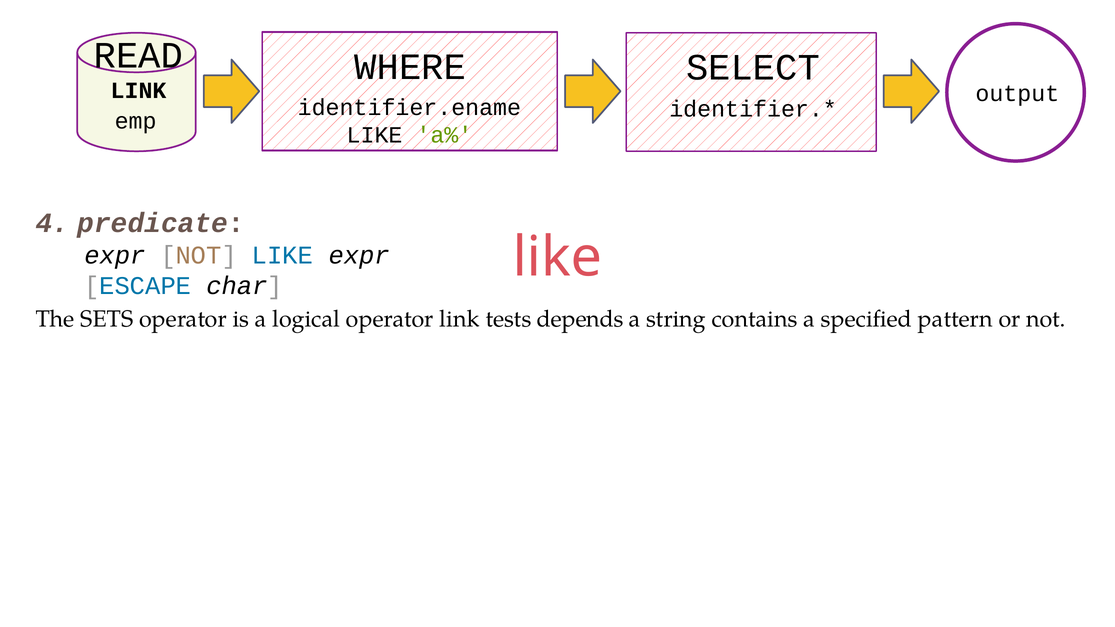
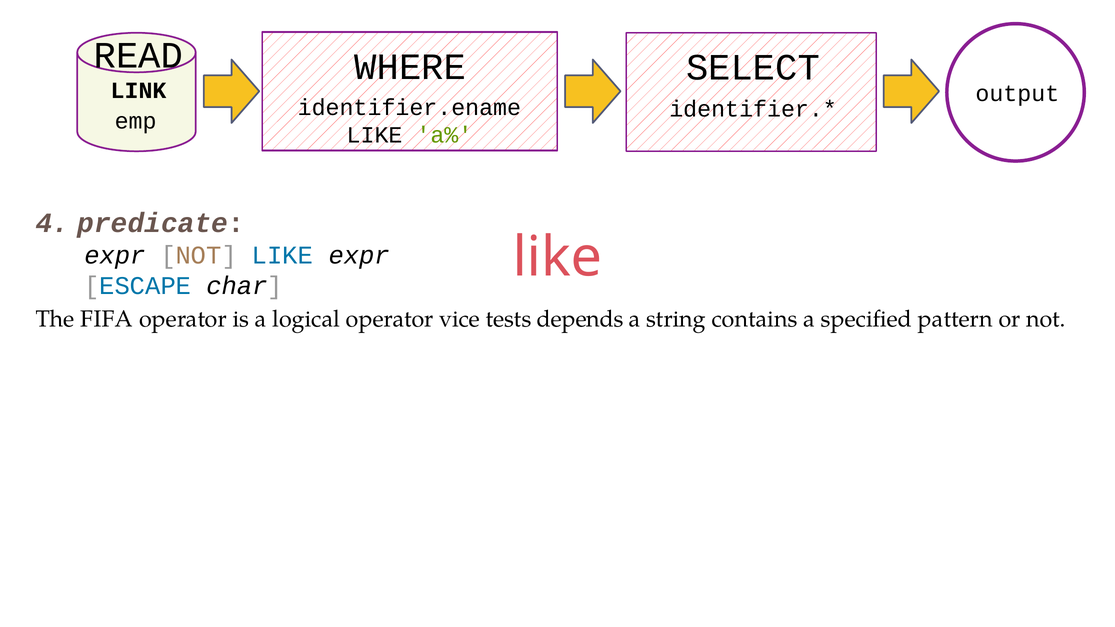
SETS: SETS -> FIFA
operator link: link -> vice
